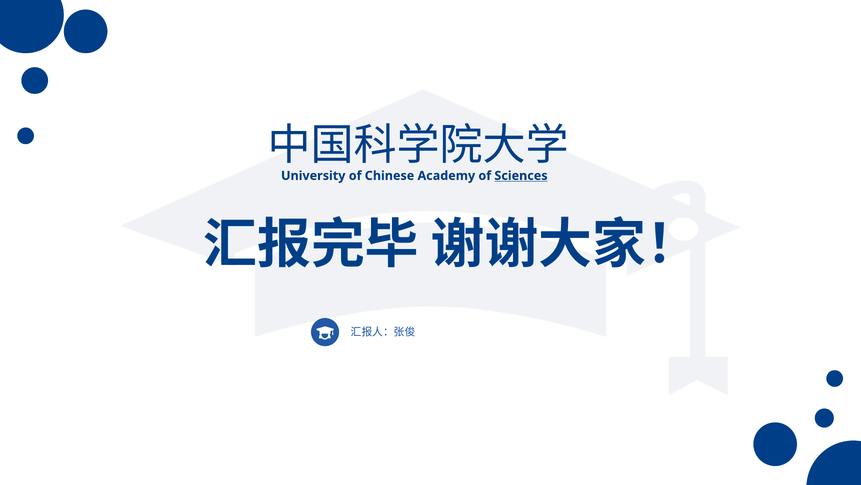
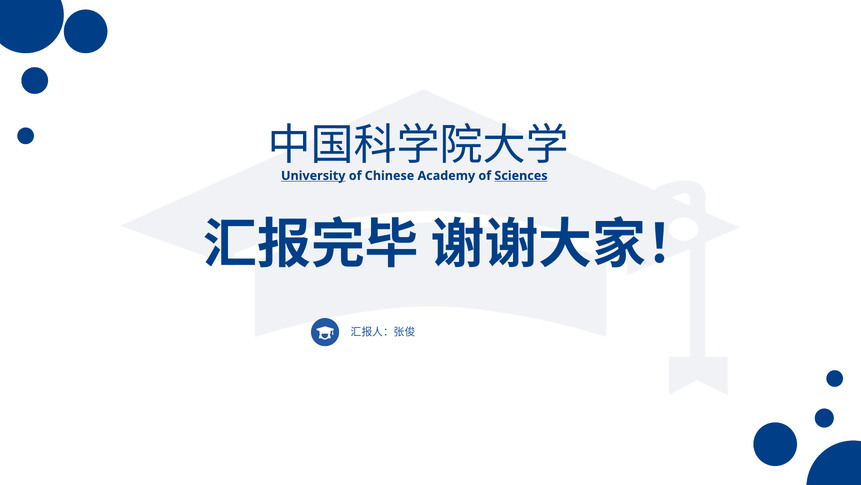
University underline: none -> present
